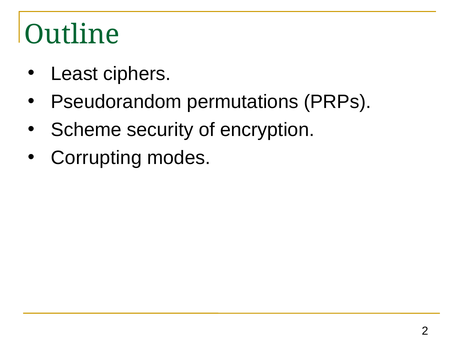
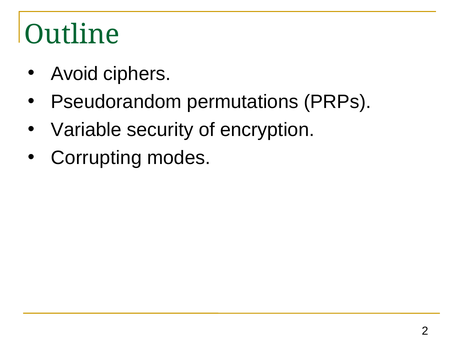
Least: Least -> Avoid
Scheme: Scheme -> Variable
